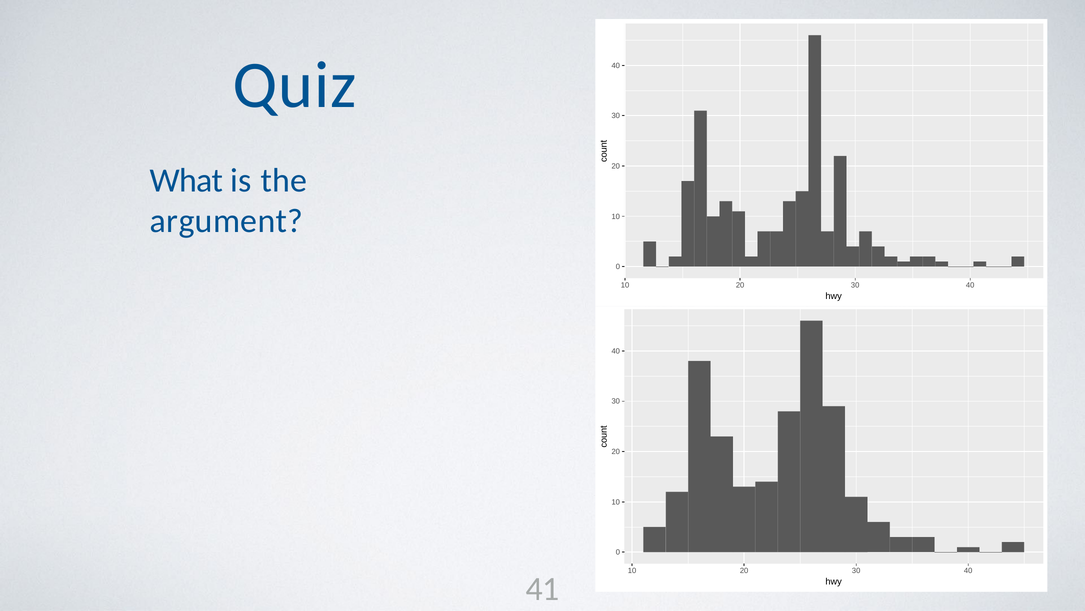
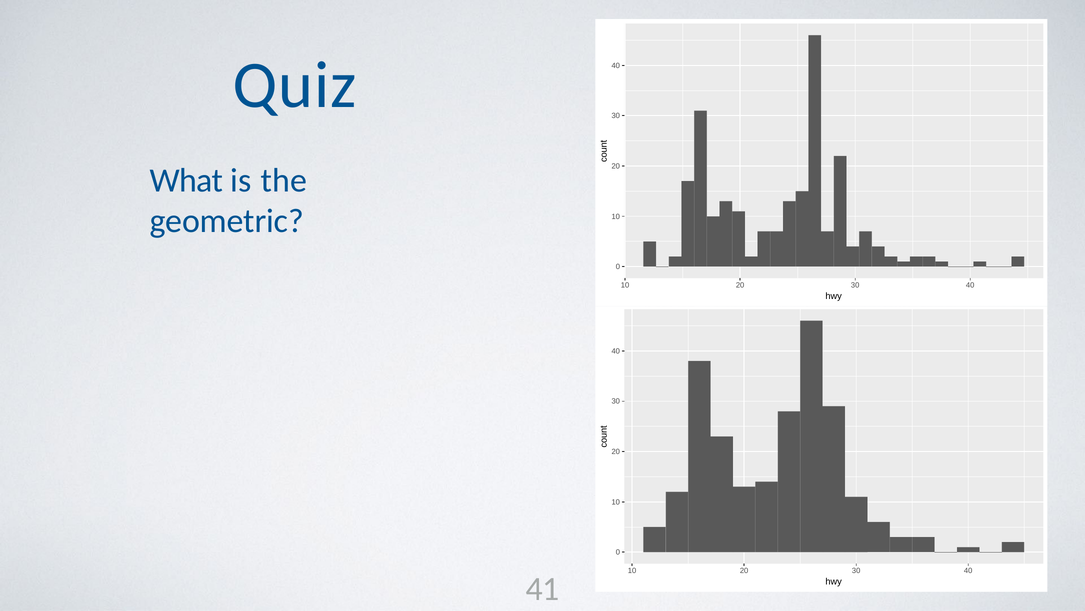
argument: argument -> geometric
